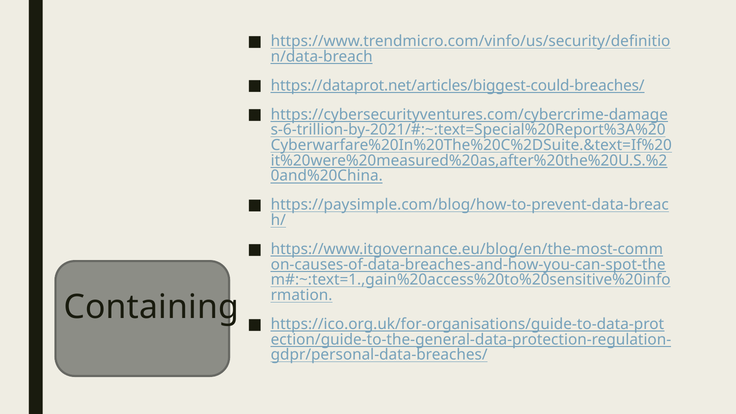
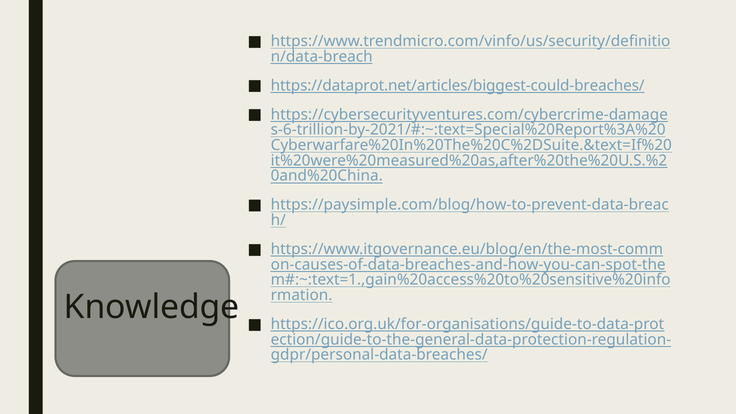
Containing: Containing -> Knowledge
